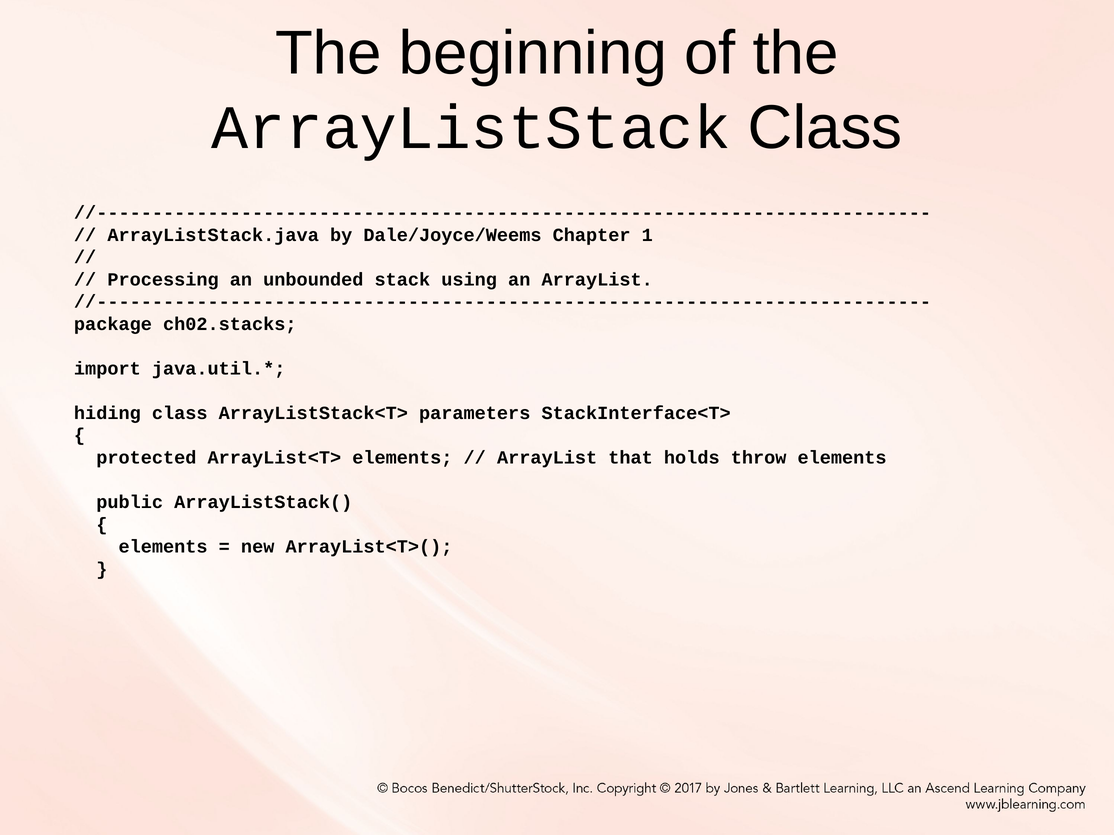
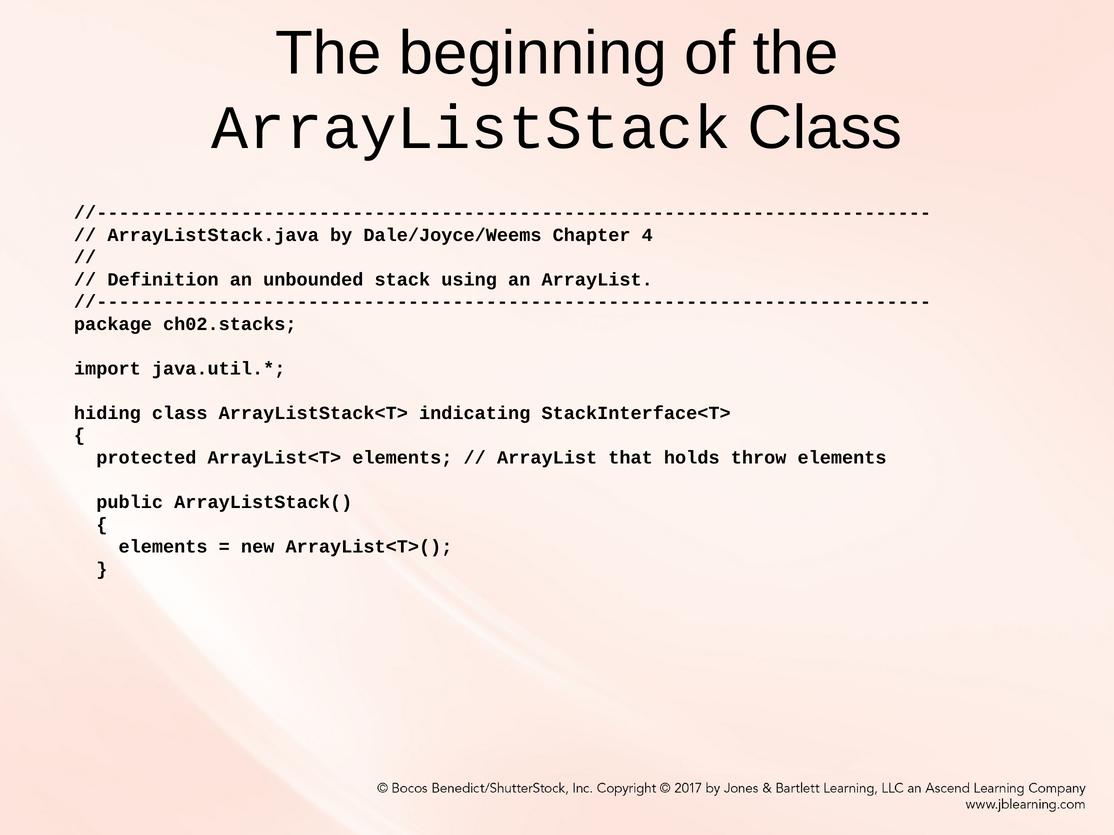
1: 1 -> 4
Processing: Processing -> Definition
parameters: parameters -> indicating
